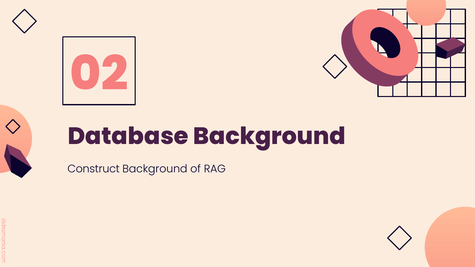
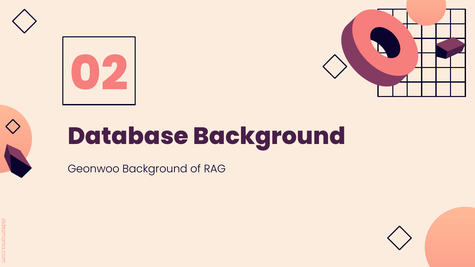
Construct: Construct -> Geonwoo
